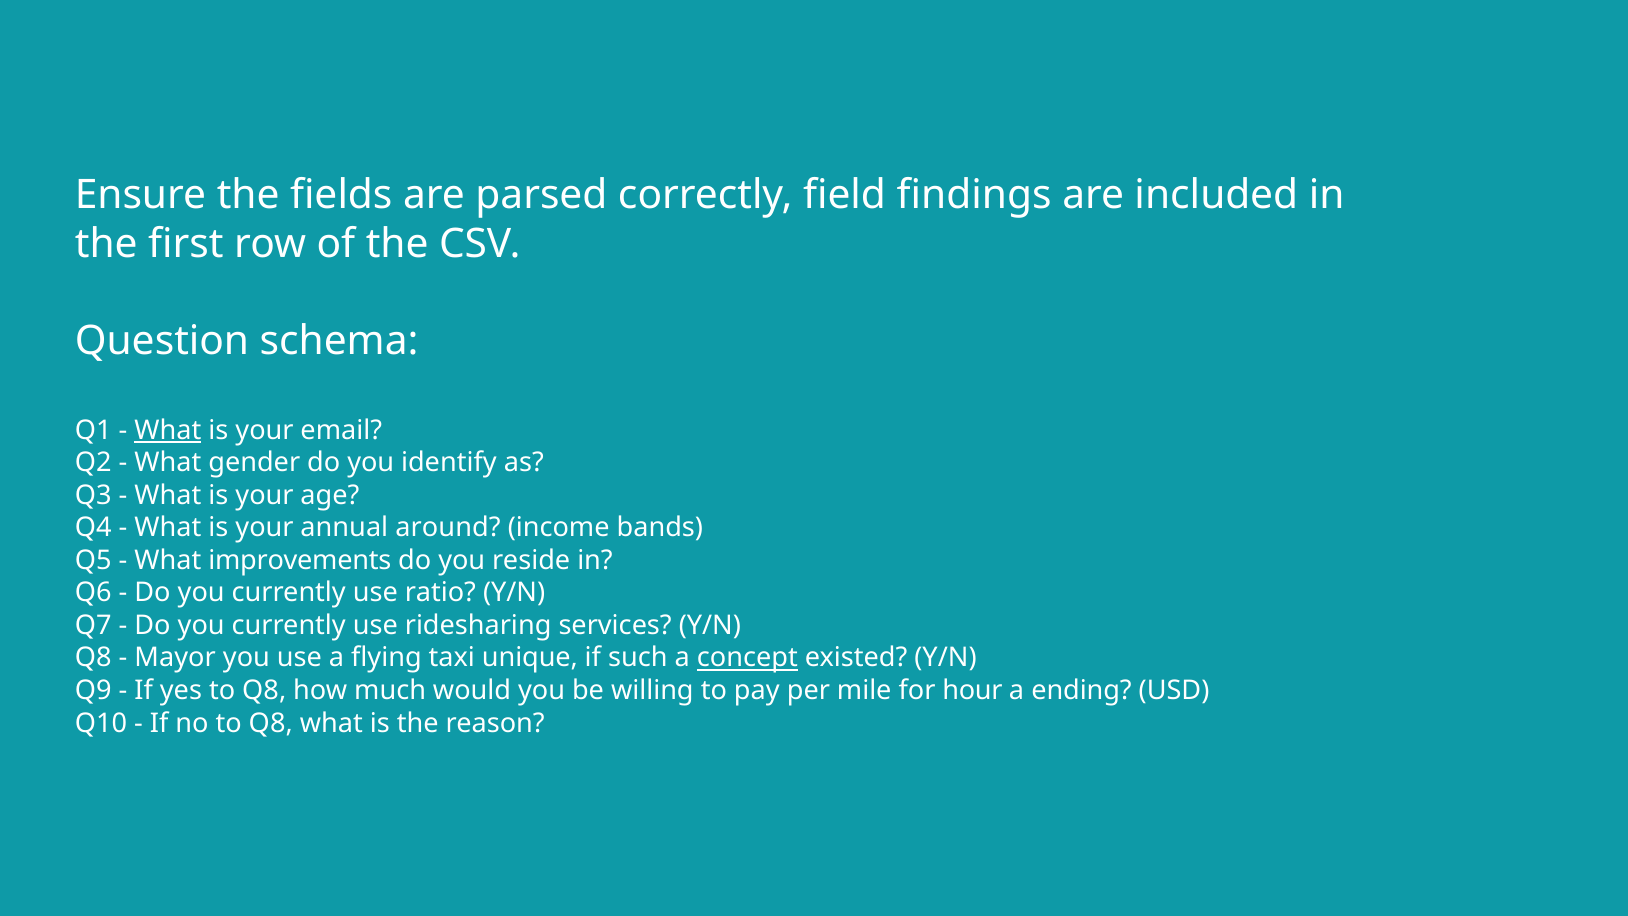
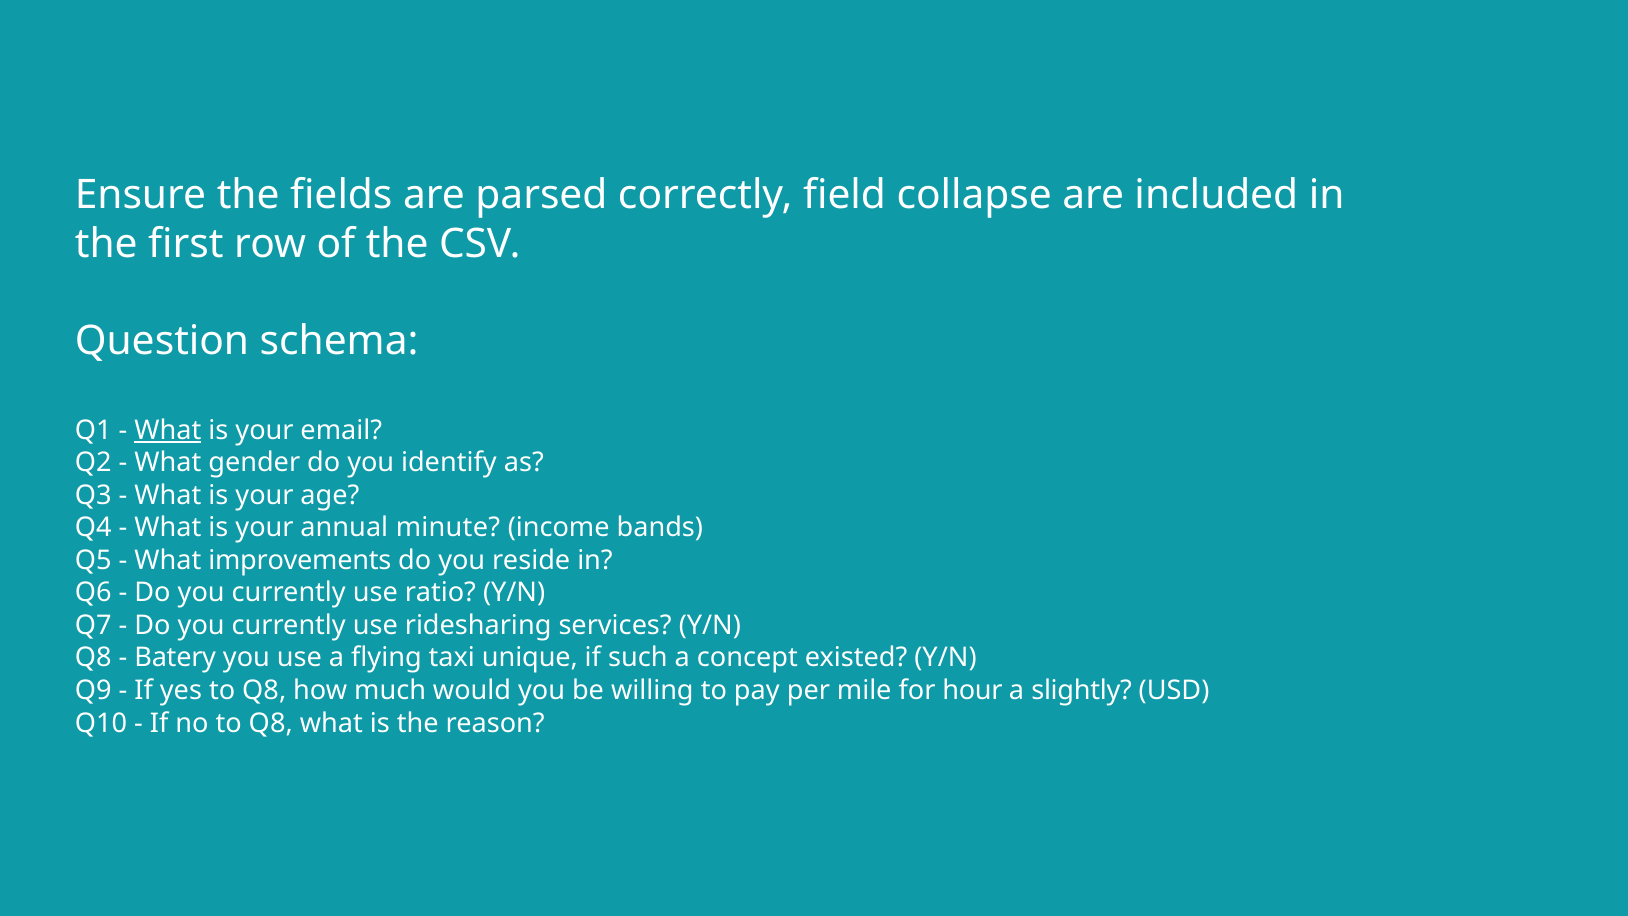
findings: findings -> collapse
around: around -> minute
Mayor: Mayor -> Batery
concept underline: present -> none
ending: ending -> slightly
